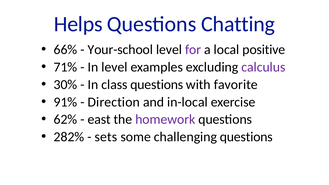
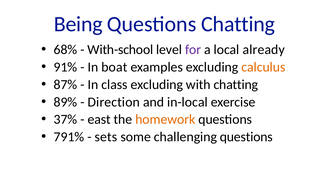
Helps: Helps -> Being
66%: 66% -> 68%
Your-school: Your-school -> With-school
positive: positive -> already
71%: 71% -> 91%
In level: level -> boat
calculus colour: purple -> orange
30%: 30% -> 87%
class questions: questions -> excluding
with favorite: favorite -> chatting
91%: 91% -> 89%
62%: 62% -> 37%
homework colour: purple -> orange
282%: 282% -> 791%
